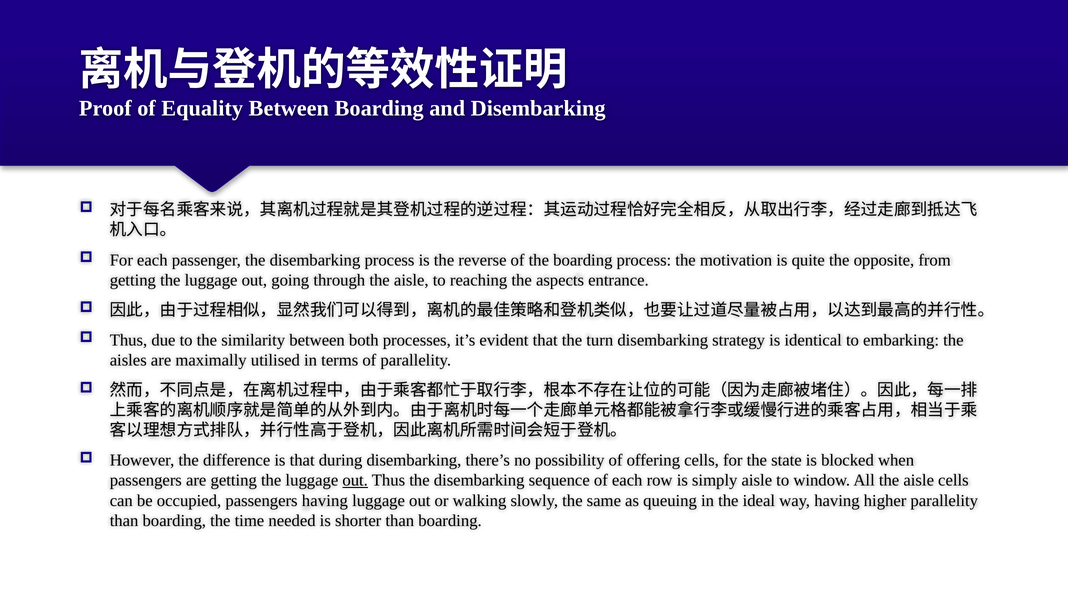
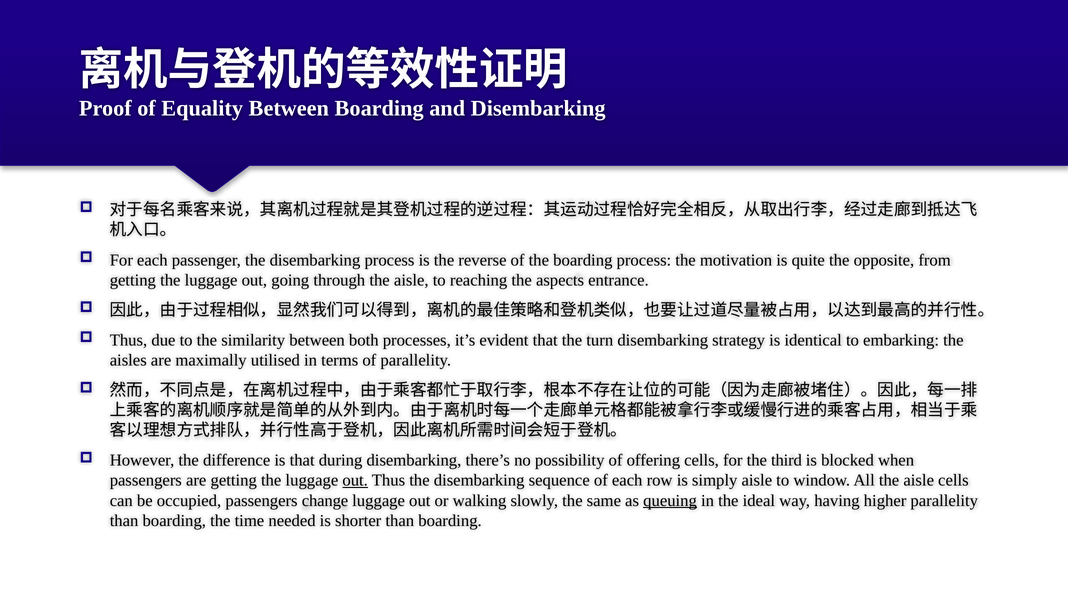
state: state -> third
passengers having: having -> change
queuing underline: none -> present
